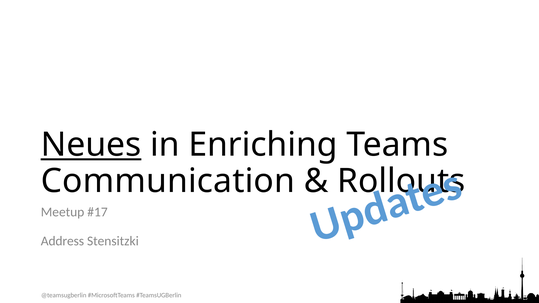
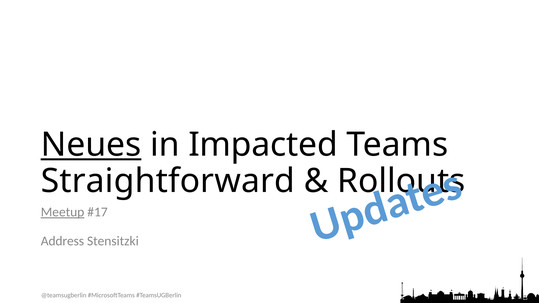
Enriching: Enriching -> Impacted
Communication: Communication -> Straightforward
Meetup underline: none -> present
